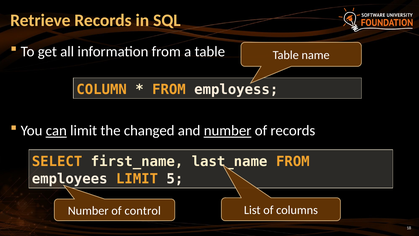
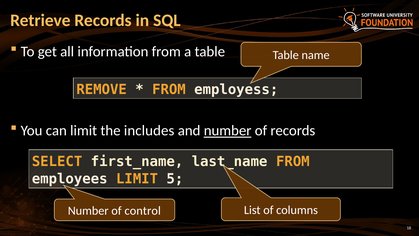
COLUMN: COLUMN -> REMOVE
can underline: present -> none
changed: changed -> includes
